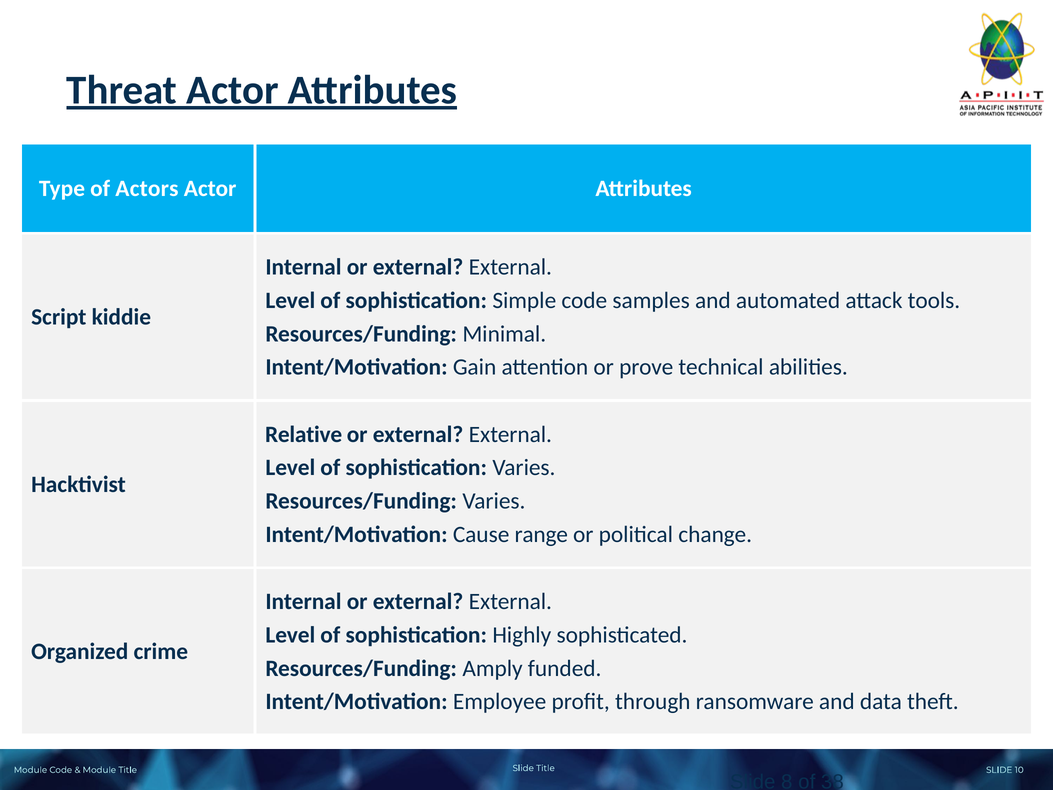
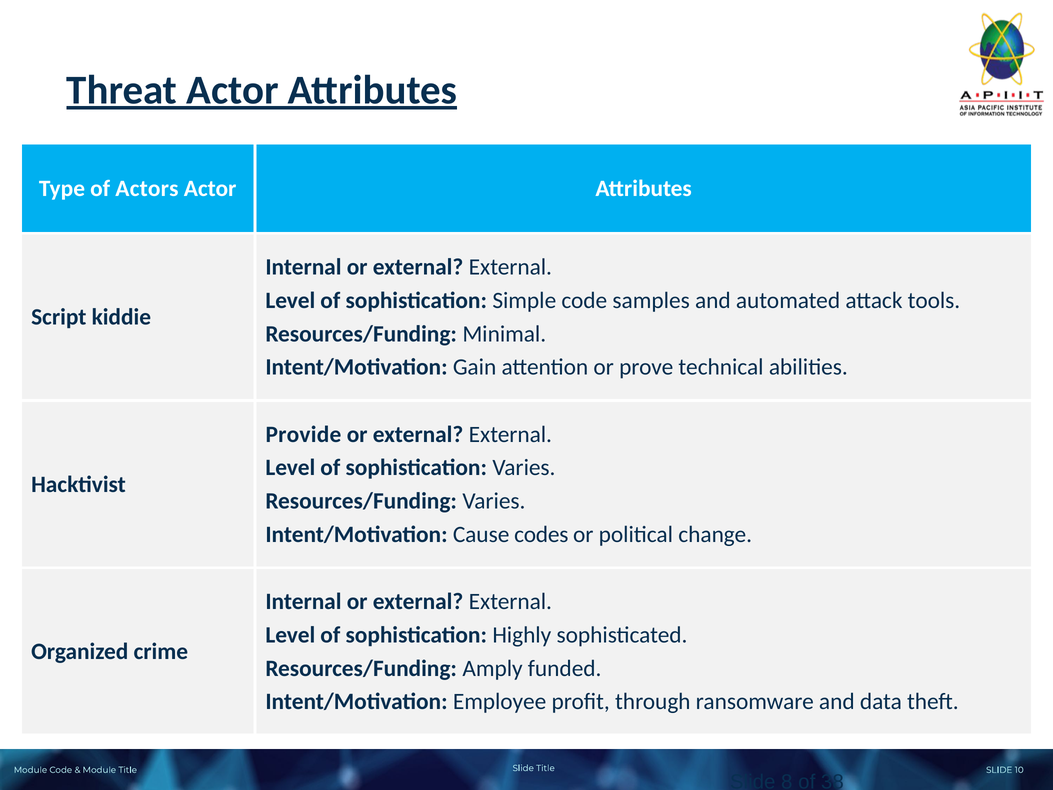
Relative: Relative -> Provide
range: range -> codes
